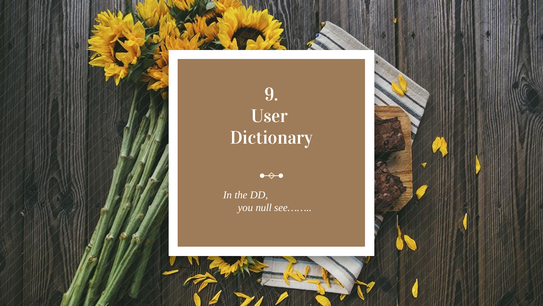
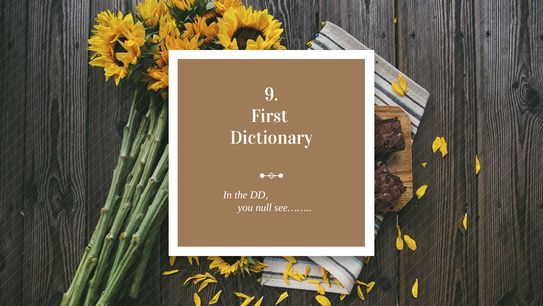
User: User -> First
